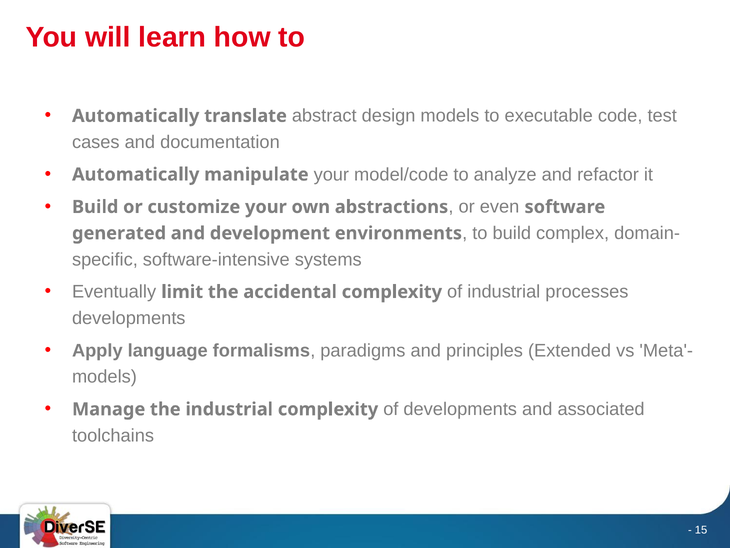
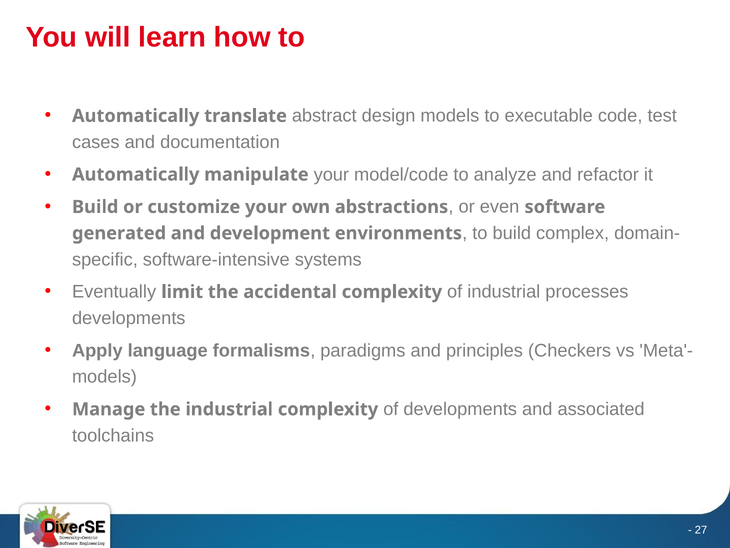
Extended: Extended -> Checkers
15: 15 -> 27
